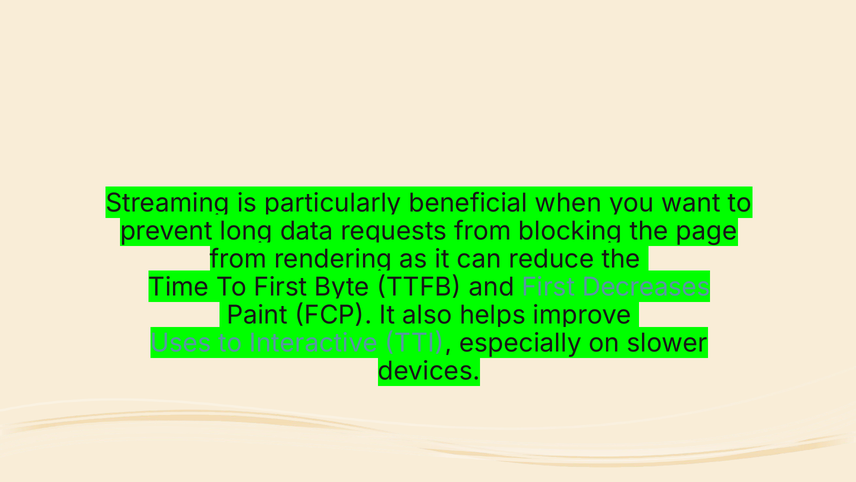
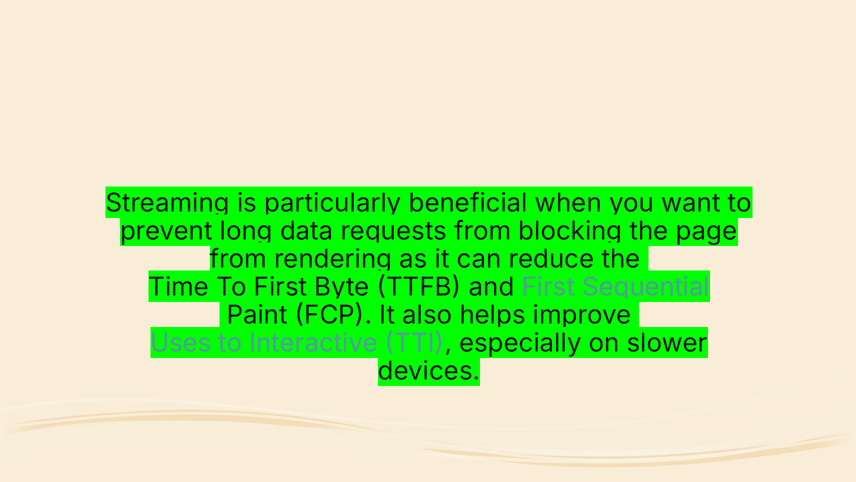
Decreases: Decreases -> Sequential
